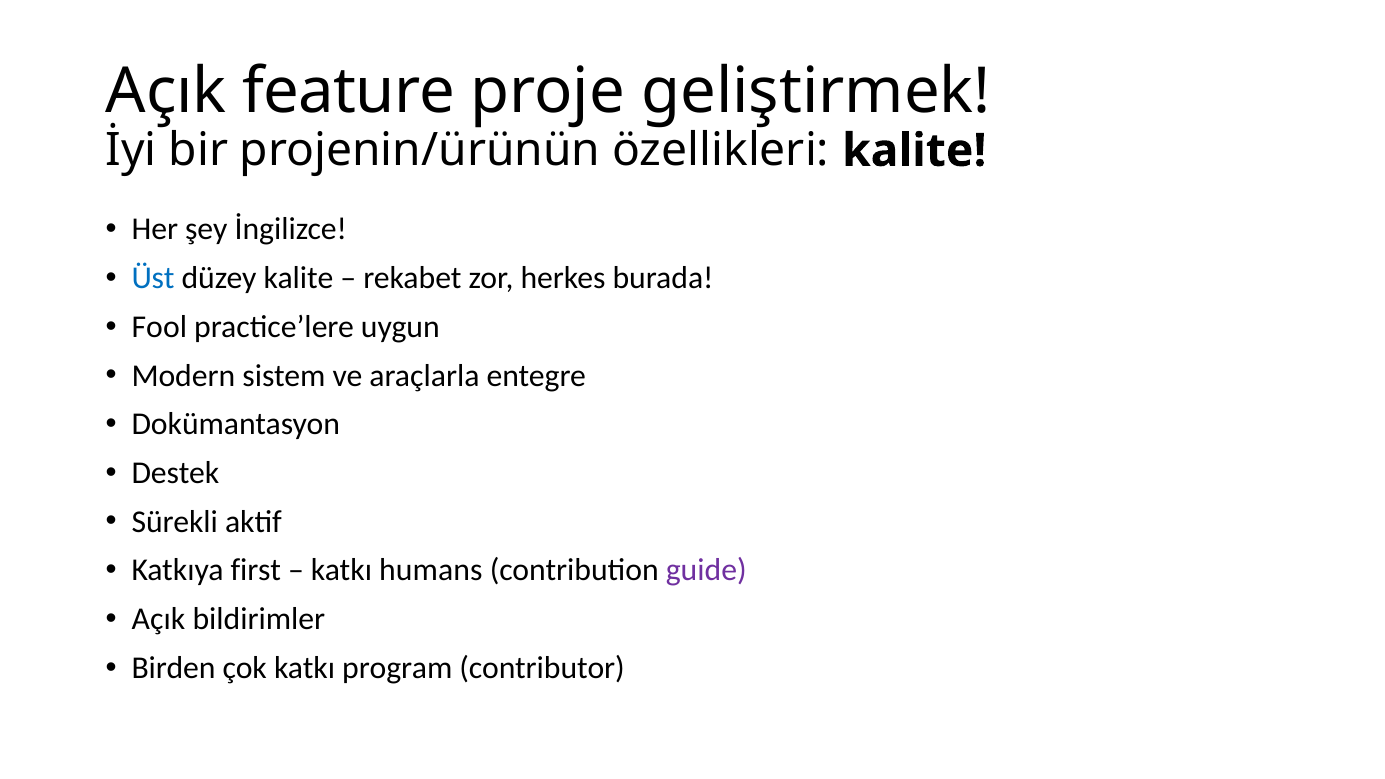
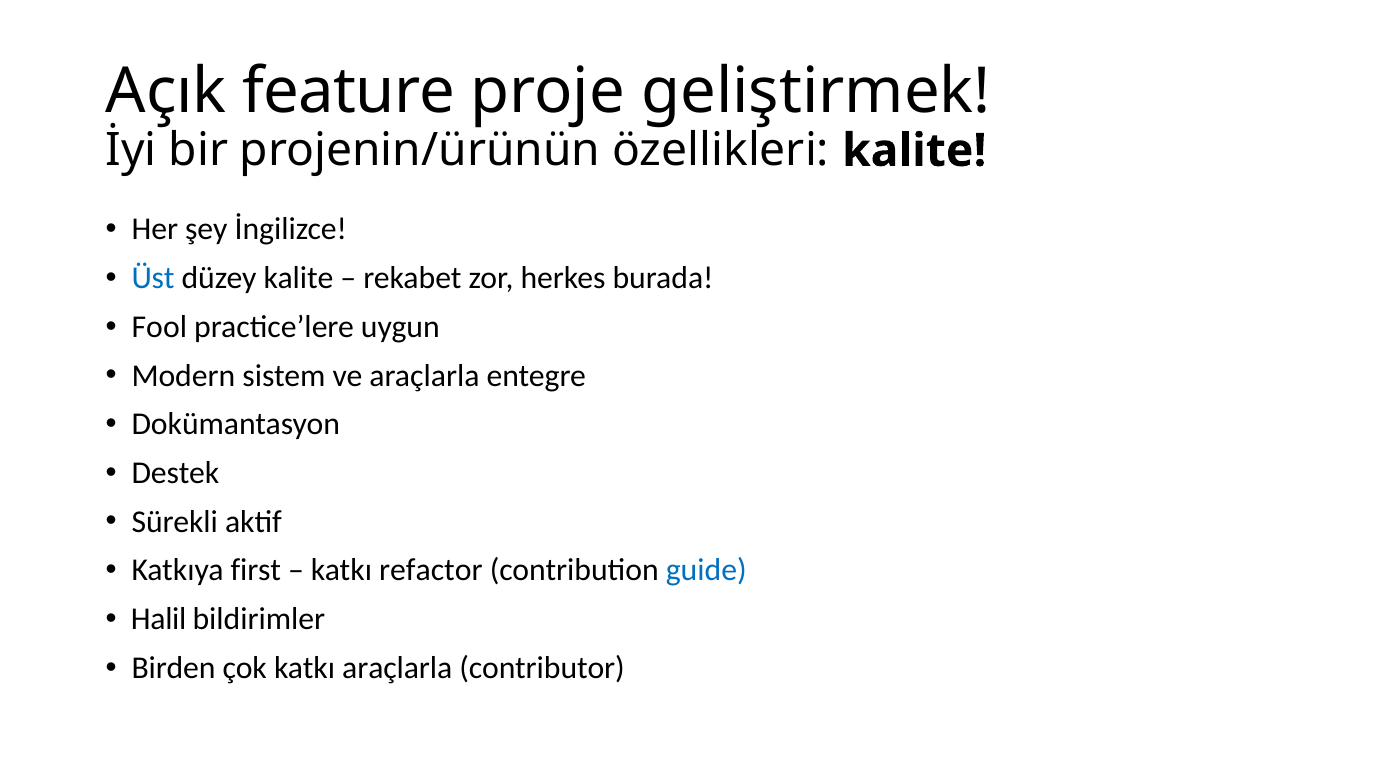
humans: humans -> refactor
guide colour: purple -> blue
Açık at (158, 619): Açık -> Halil
katkı program: program -> araçlarla
